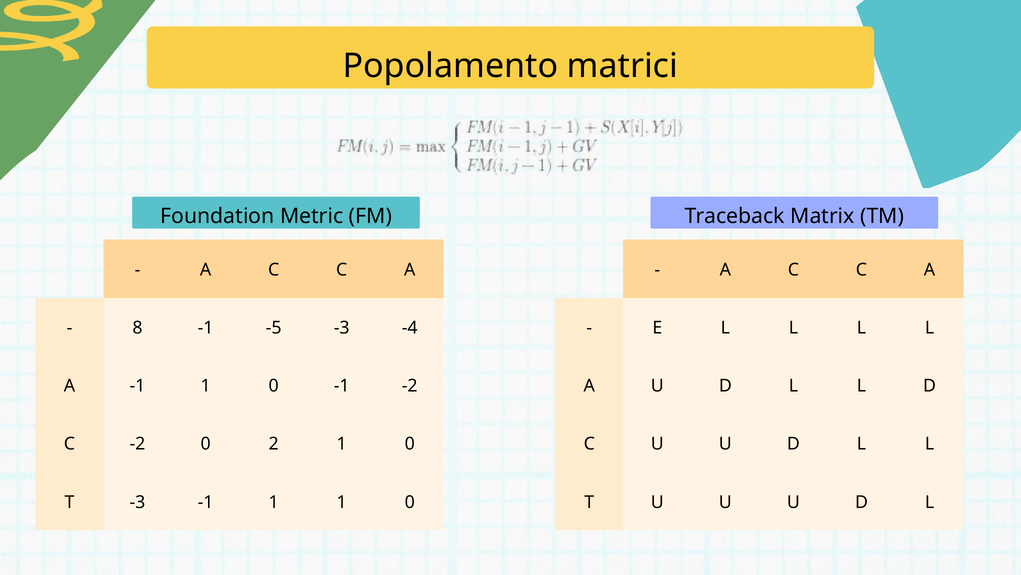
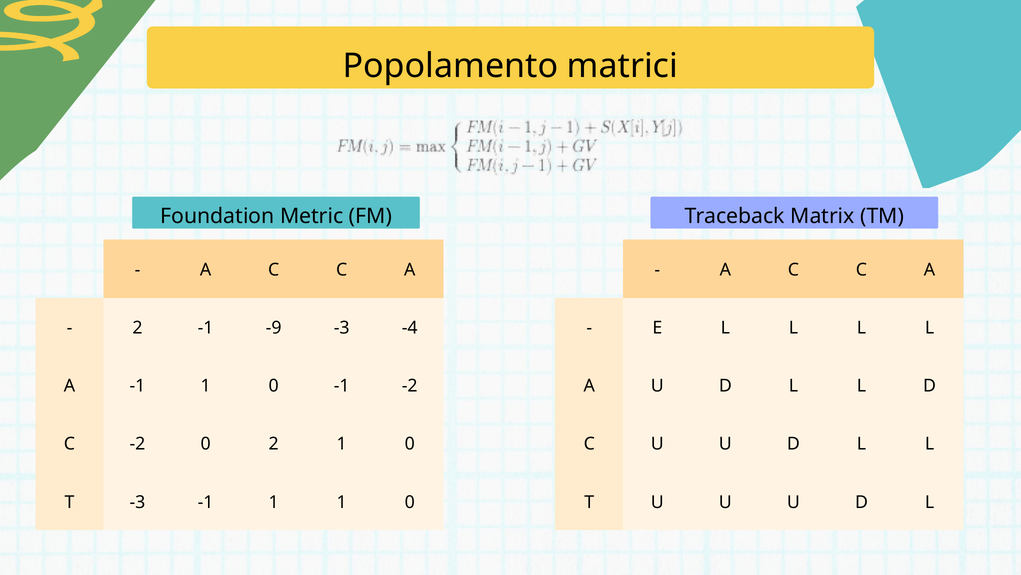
8 at (138, 328): 8 -> 2
-5: -5 -> -9
